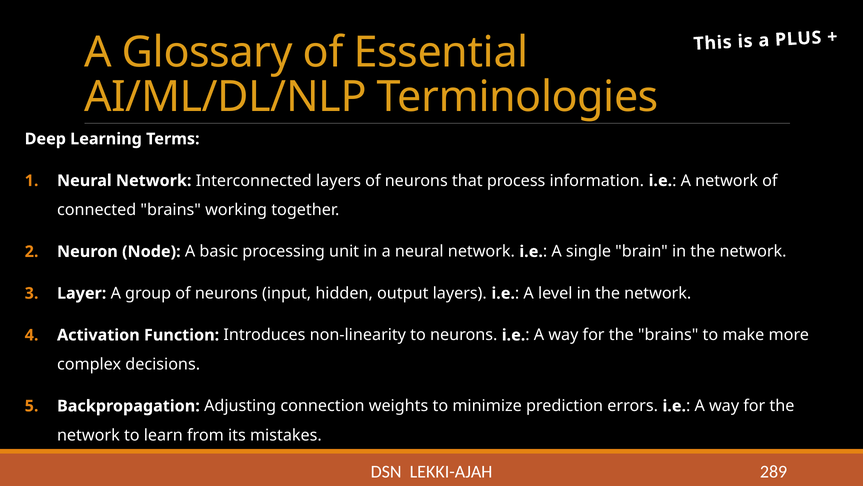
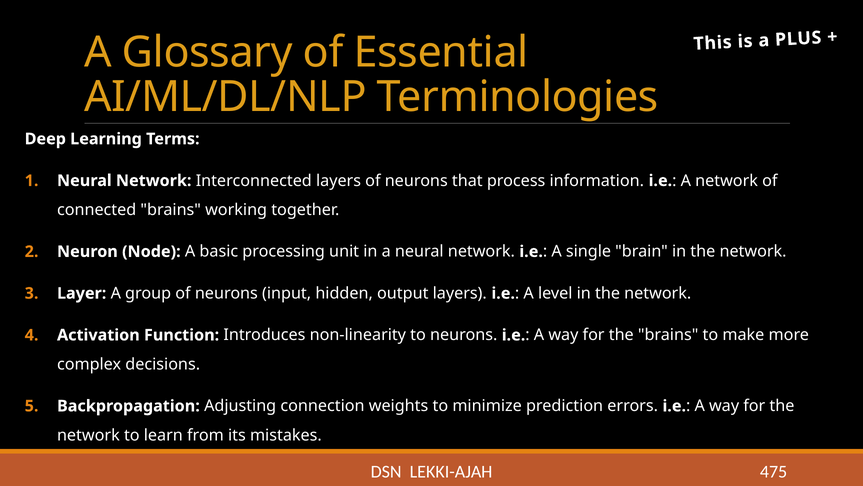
289: 289 -> 475
